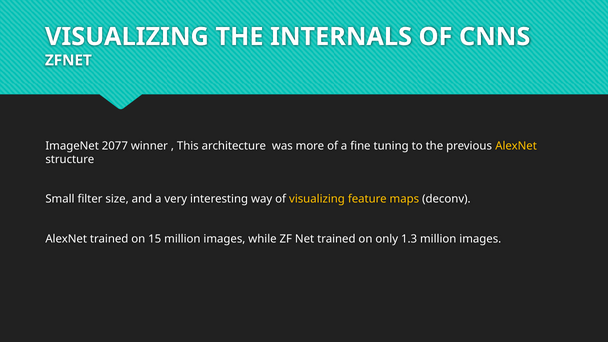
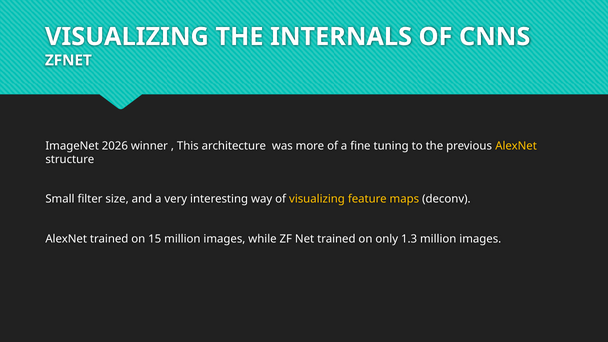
2077: 2077 -> 2026
